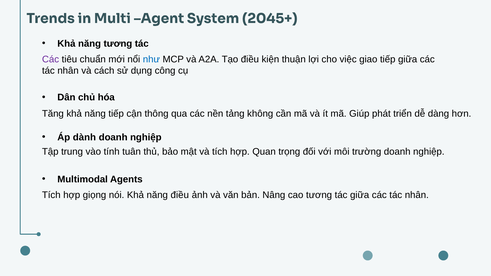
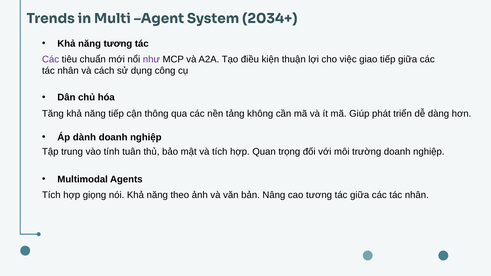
2045+: 2045+ -> 2034+
như colour: blue -> purple
năng điều: điều -> theo
